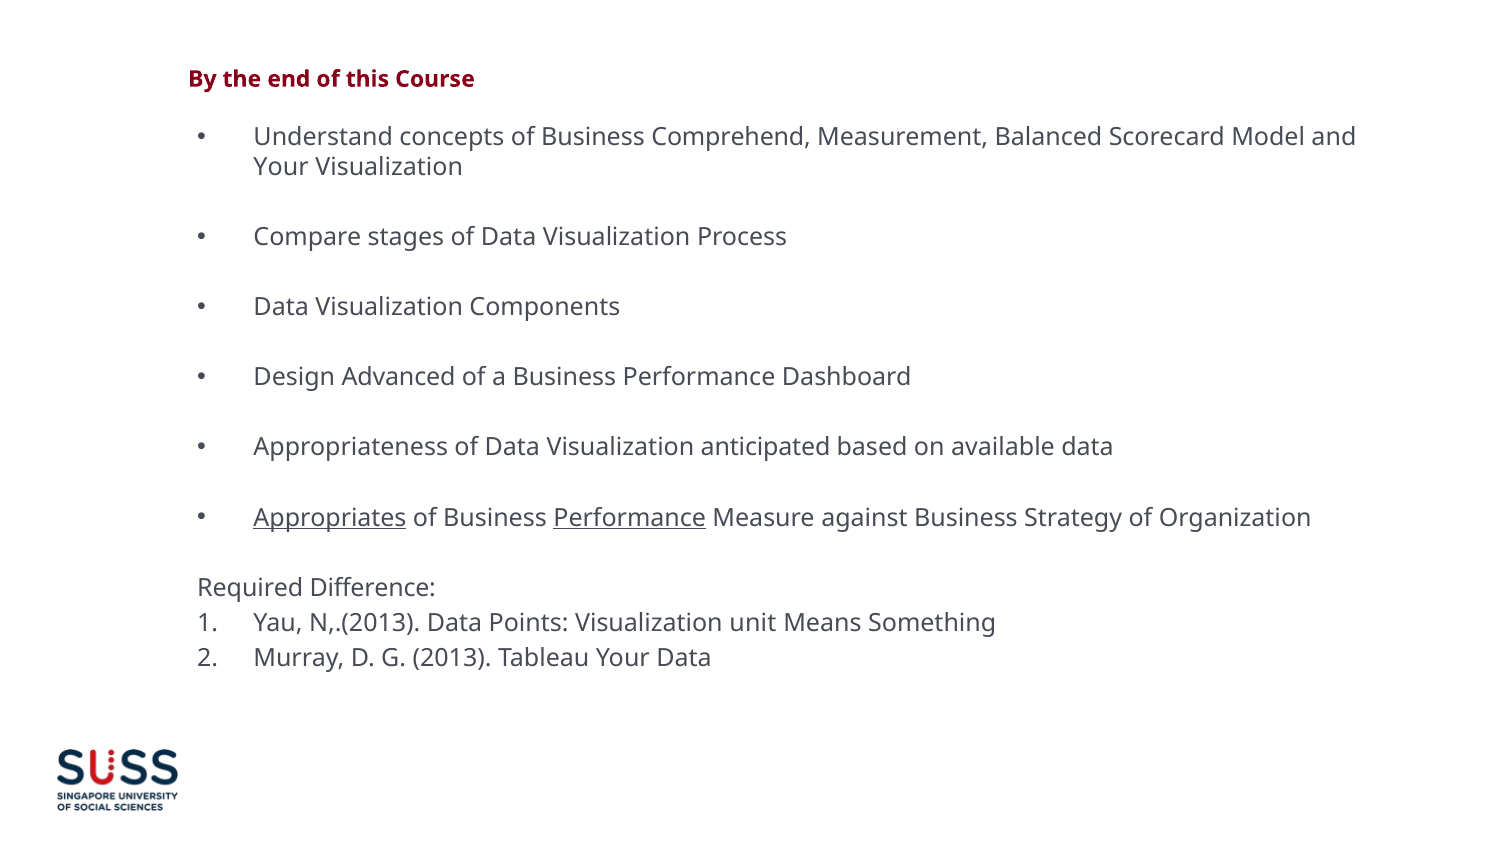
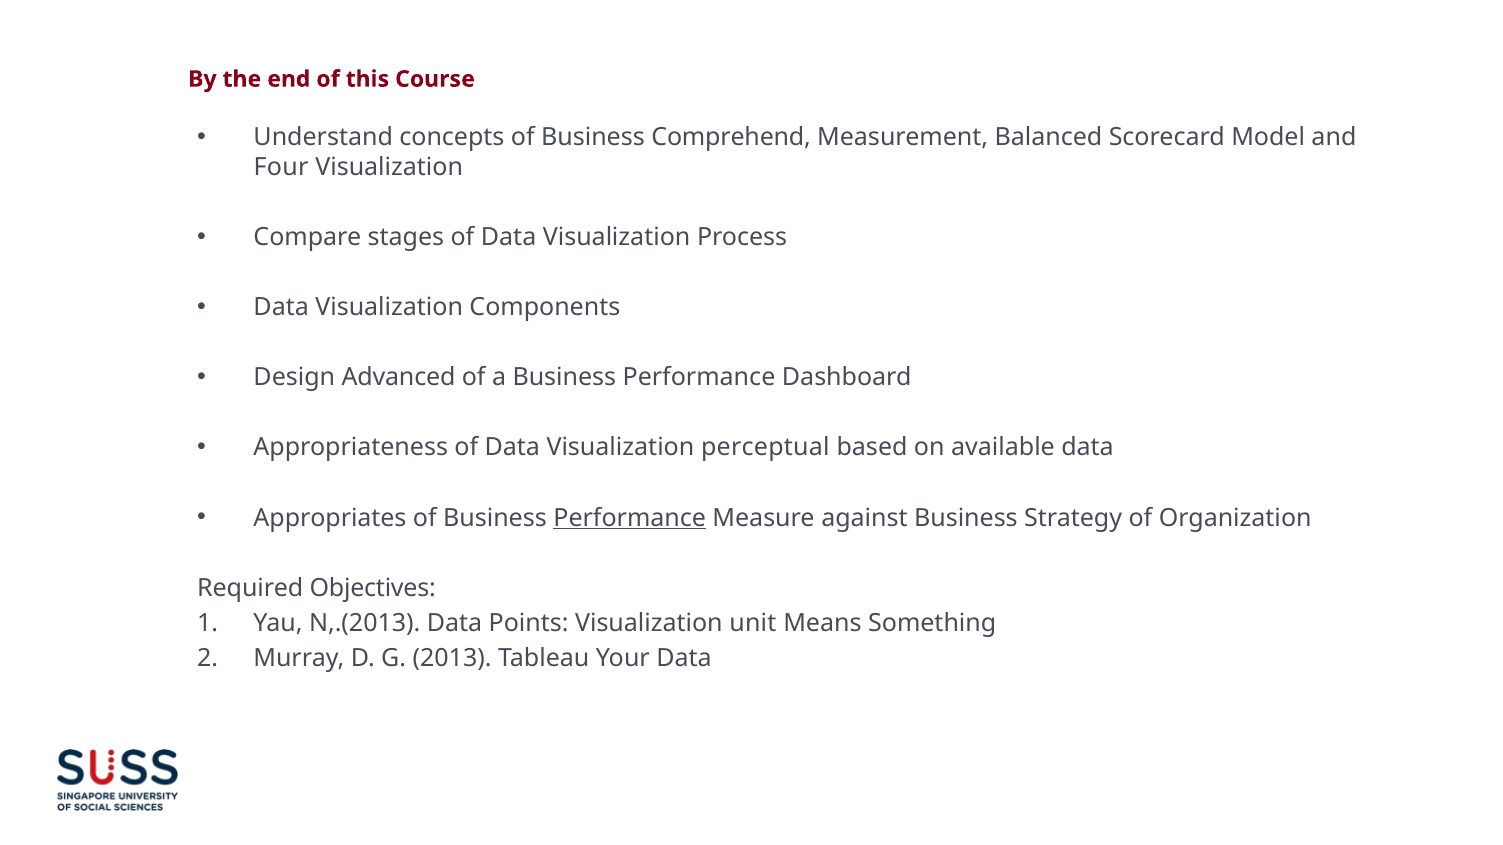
Your at (281, 167): Your -> Four
anticipated: anticipated -> perceptual
Appropriates underline: present -> none
Required Difference: Difference -> Objectives
